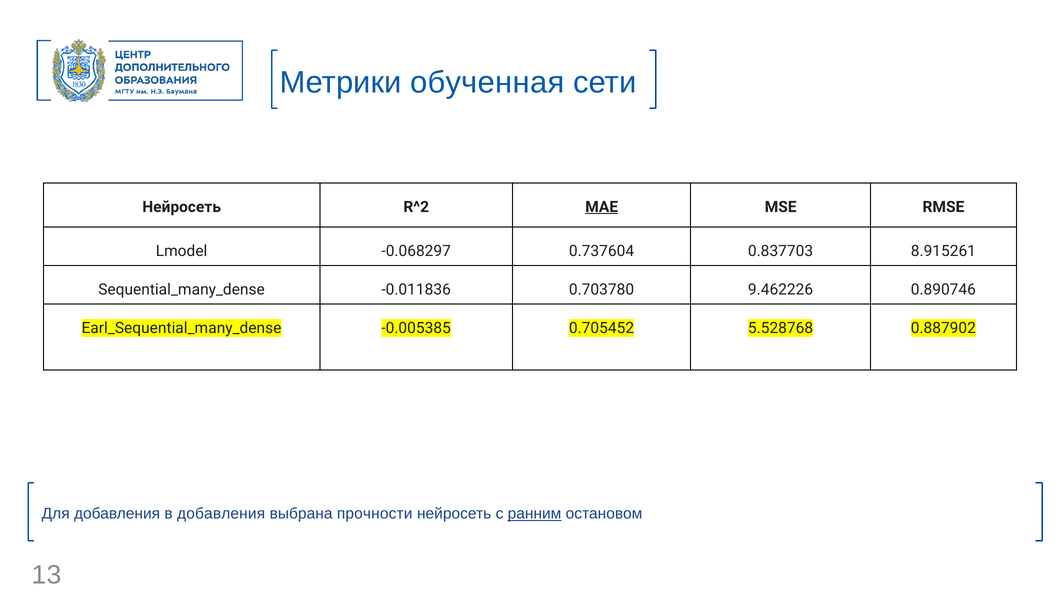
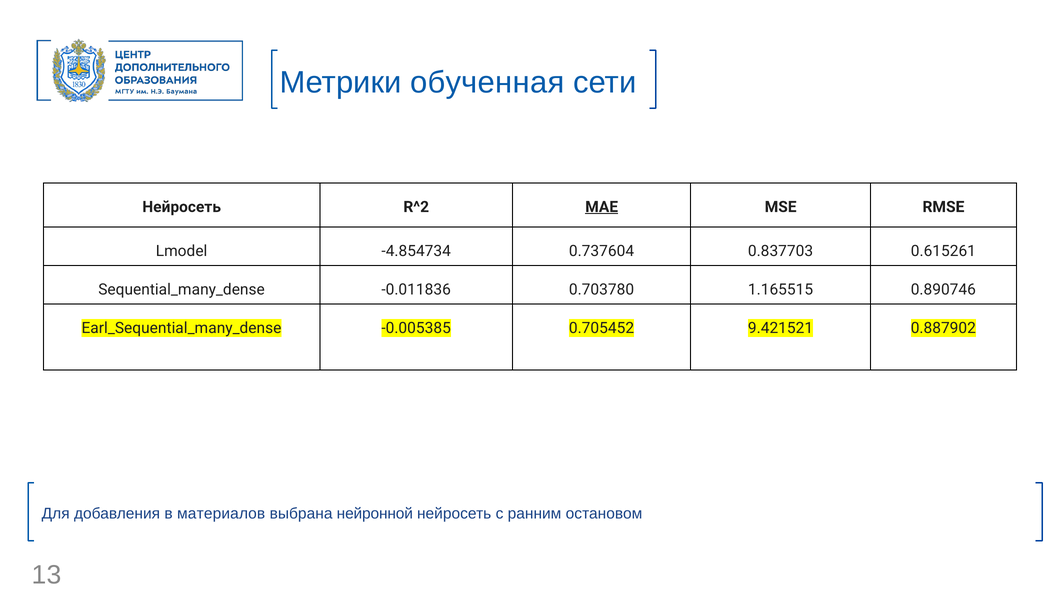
-0.068297: -0.068297 -> -4.854734
8.915261: 8.915261 -> 0.615261
9.462226: 9.462226 -> 1.165515
5.528768: 5.528768 -> 9.421521
в добавления: добавления -> материалов
прочности: прочности -> нейронной
ранним underline: present -> none
